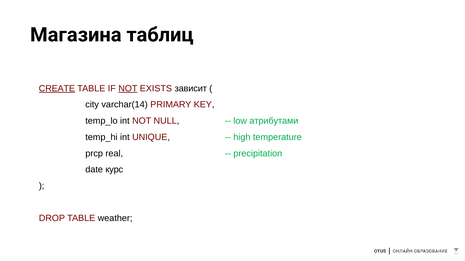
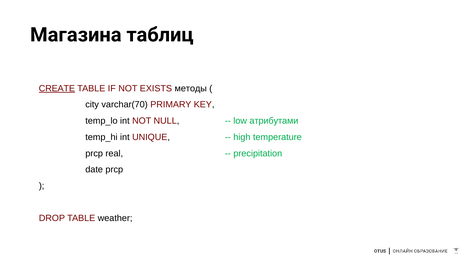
NOT at (128, 89) underline: present -> none
зависит: зависит -> методы
varchar(14: varchar(14 -> varchar(70
date курс: курс -> prcp
